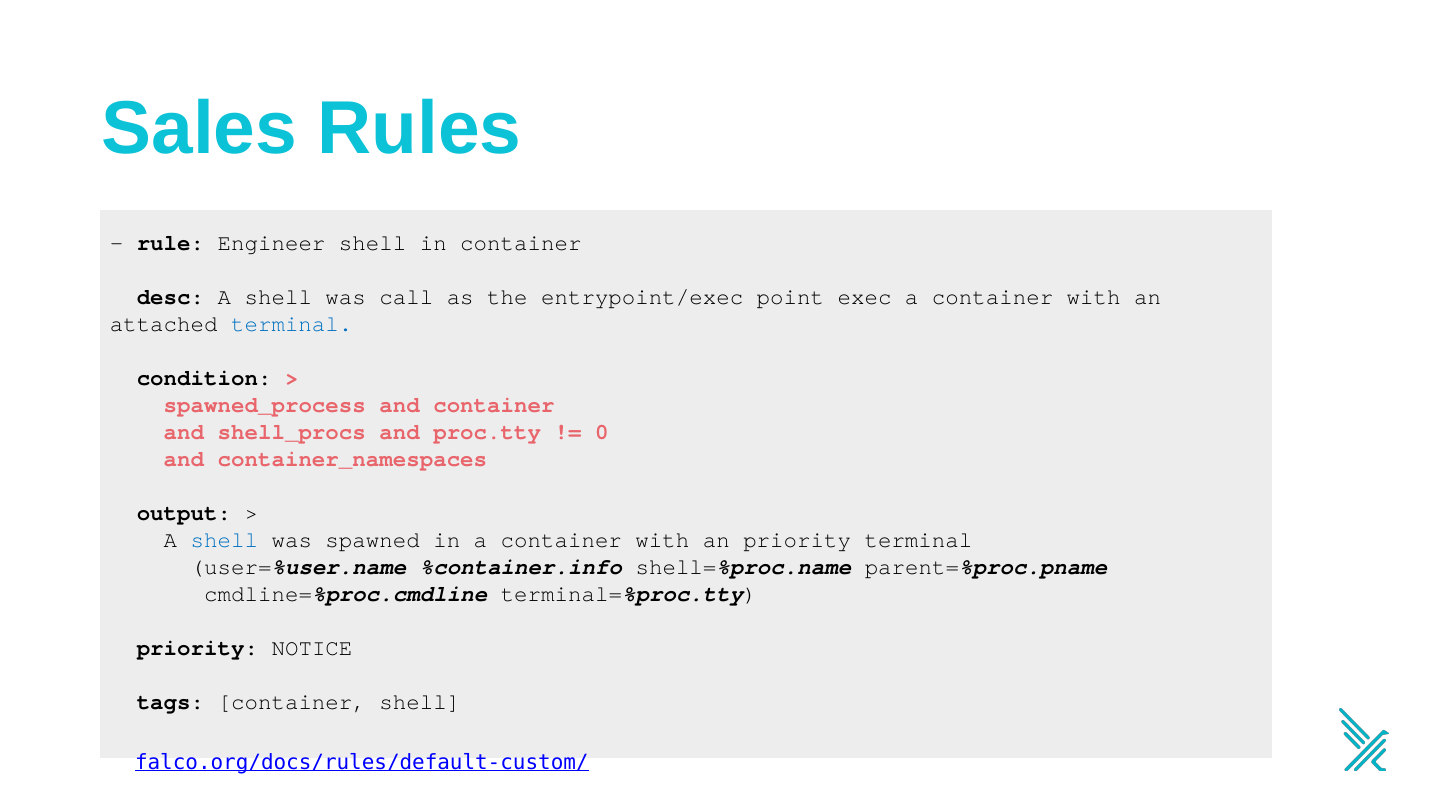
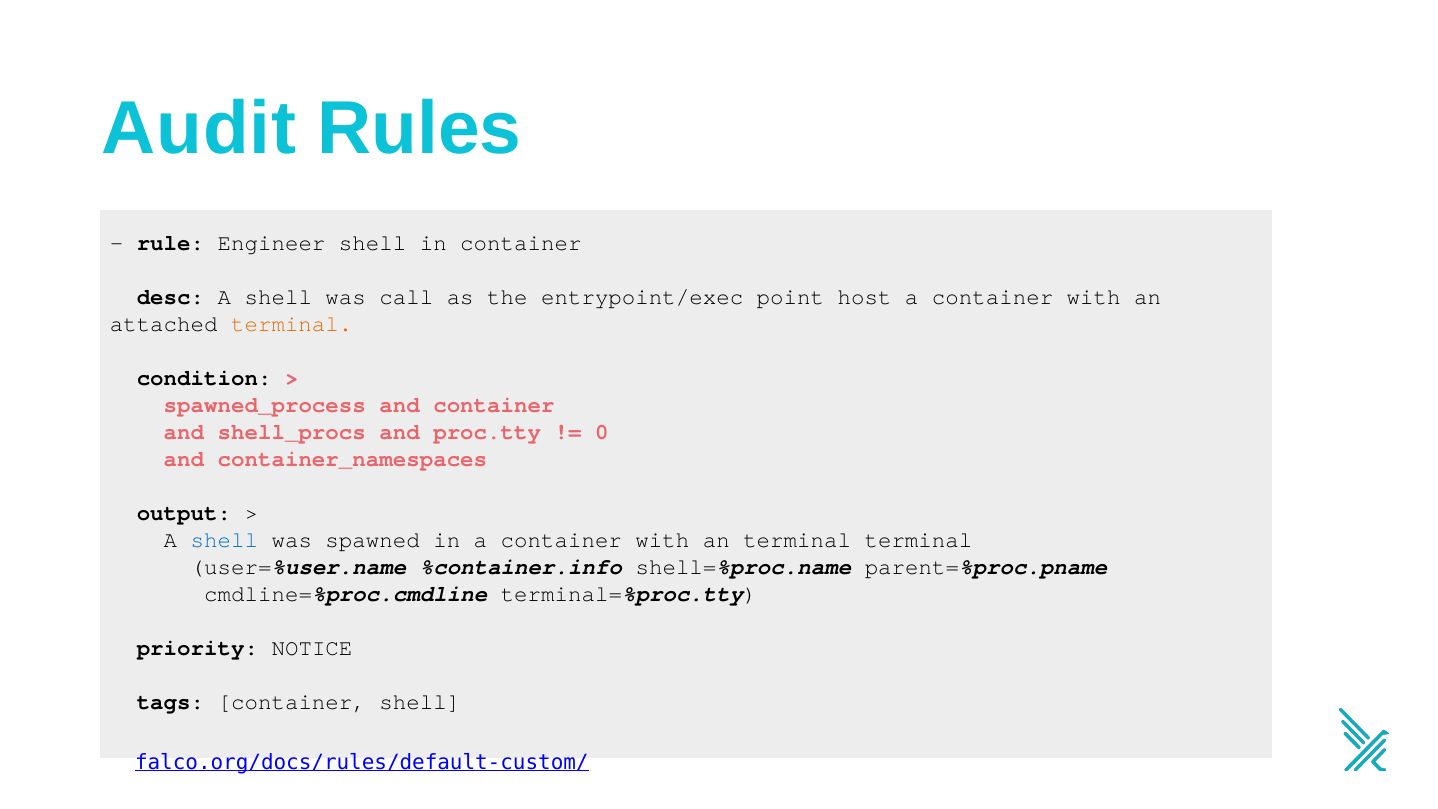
Sales: Sales -> Audit
exec: exec -> host
terminal at (292, 324) colour: blue -> orange
an priority: priority -> terminal
